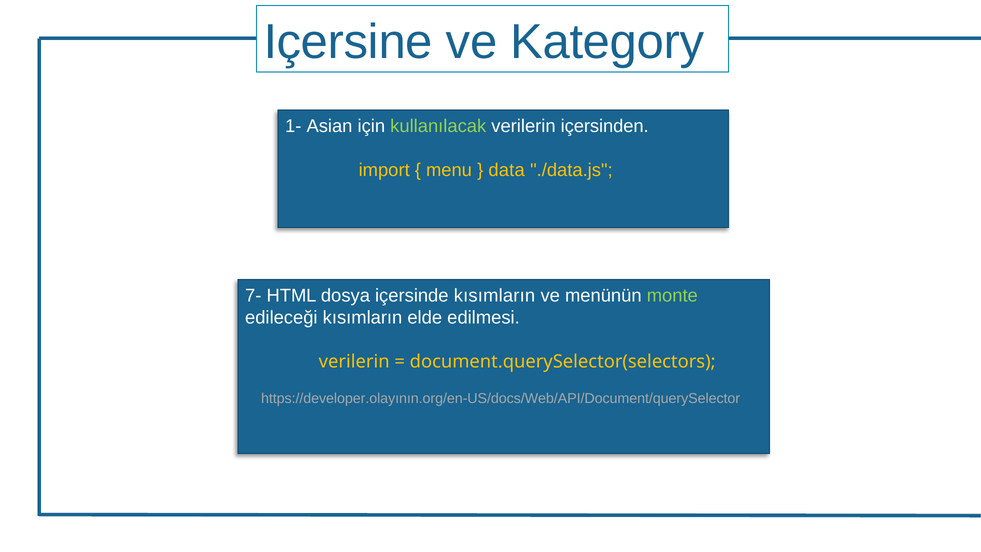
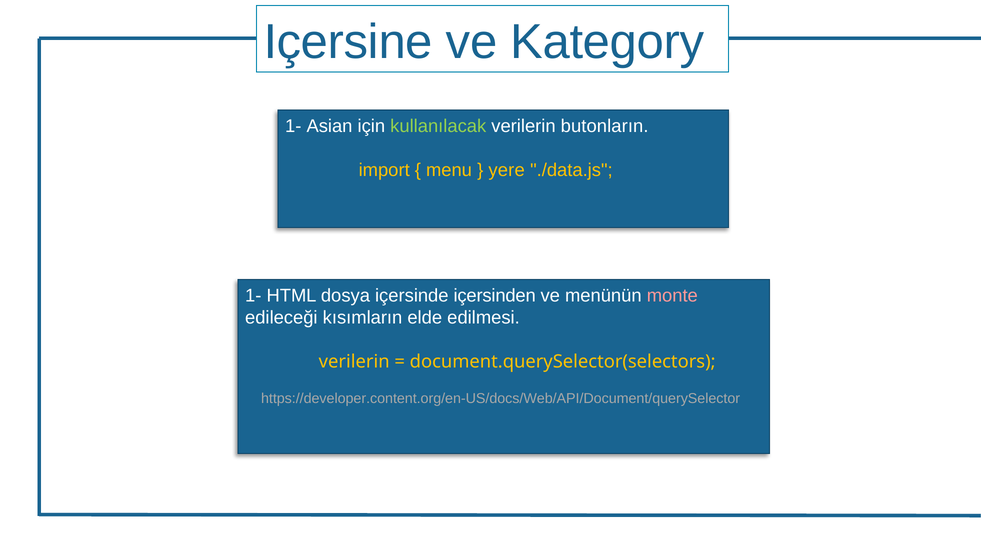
içersinden: içersinden -> butonların
data: data -> yere
7- at (253, 296): 7- -> 1-
içersinde kısımların: kısımların -> içersinden
monte colour: light green -> pink
https://developer.olayının.org/en-US/docs/Web/API/Document/querySelector: https://developer.olayının.org/en-US/docs/Web/API/Document/querySelector -> https://developer.content.org/en-US/docs/Web/API/Document/querySelector
